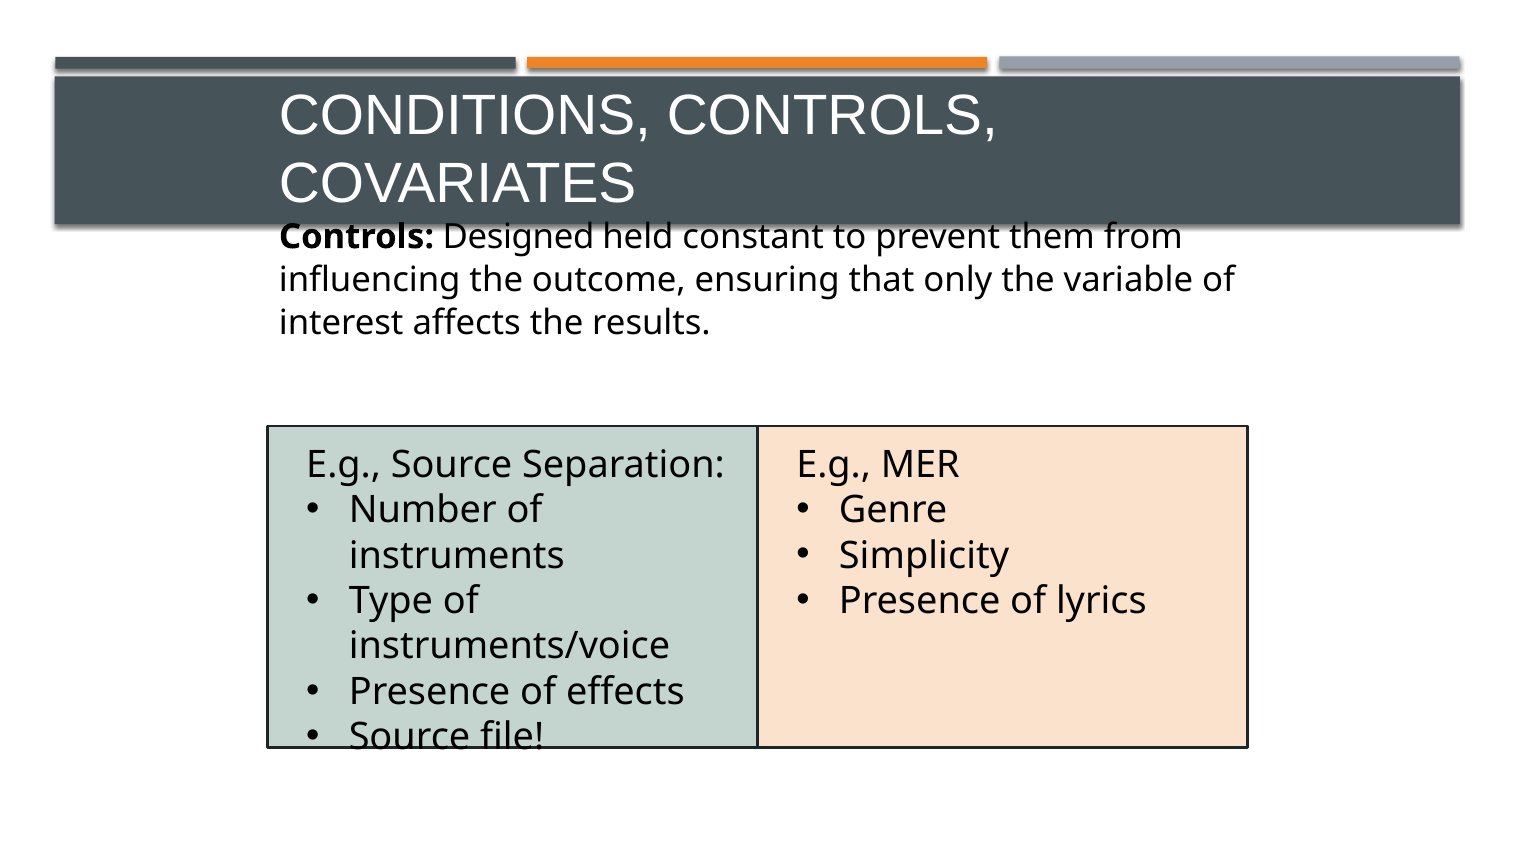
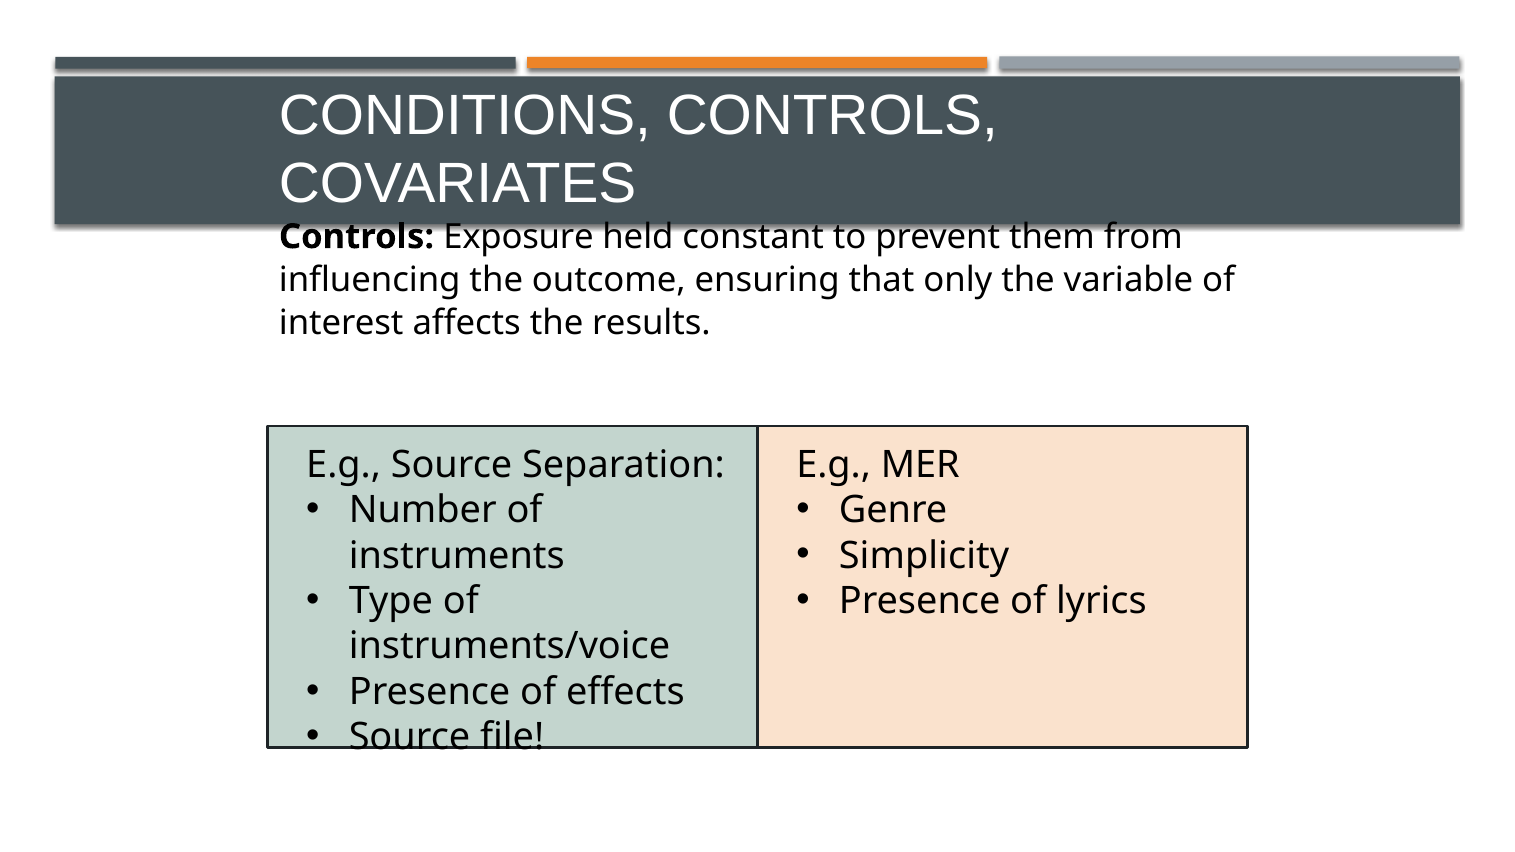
Designed: Designed -> Exposure
